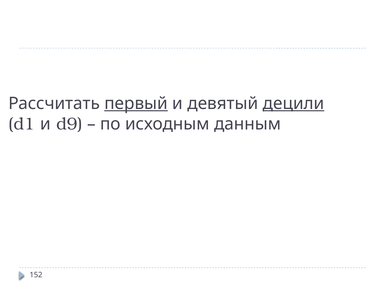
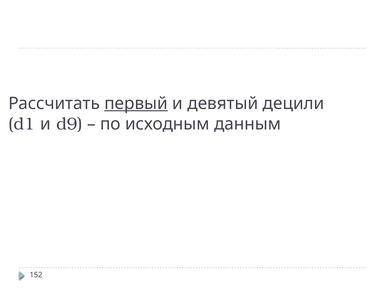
децили underline: present -> none
